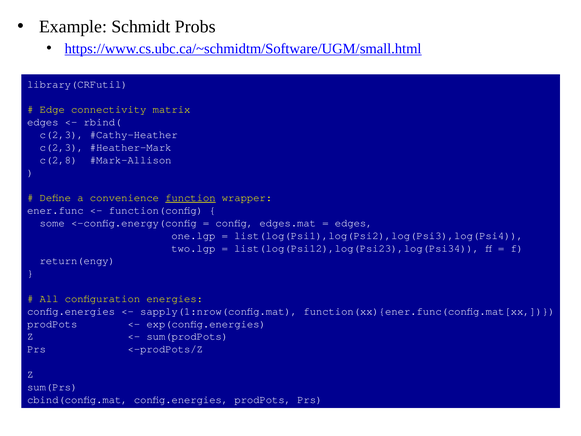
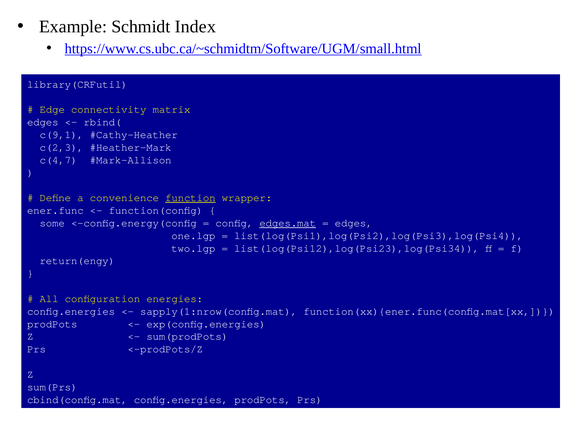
Probs: Probs -> Index
c(2,3 at (62, 135): c(2,3 -> c(9,1
c(2,8: c(2,8 -> c(4,7
edges.mat underline: none -> present
